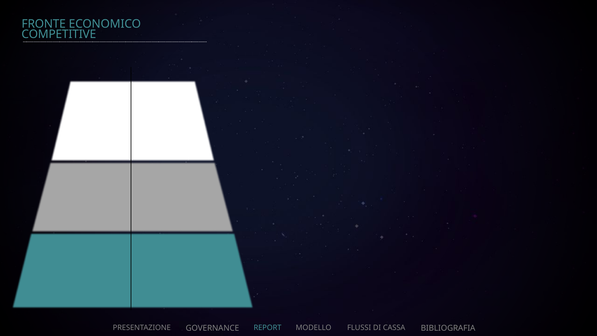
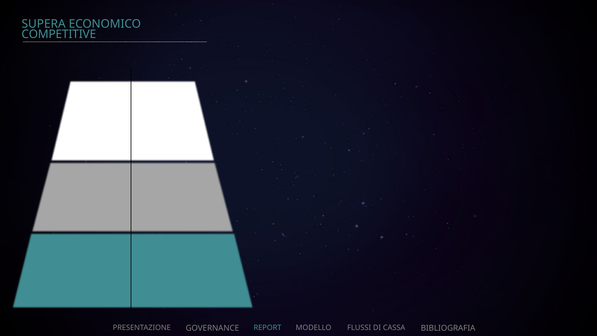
FRONTE: FRONTE -> SUPERA
